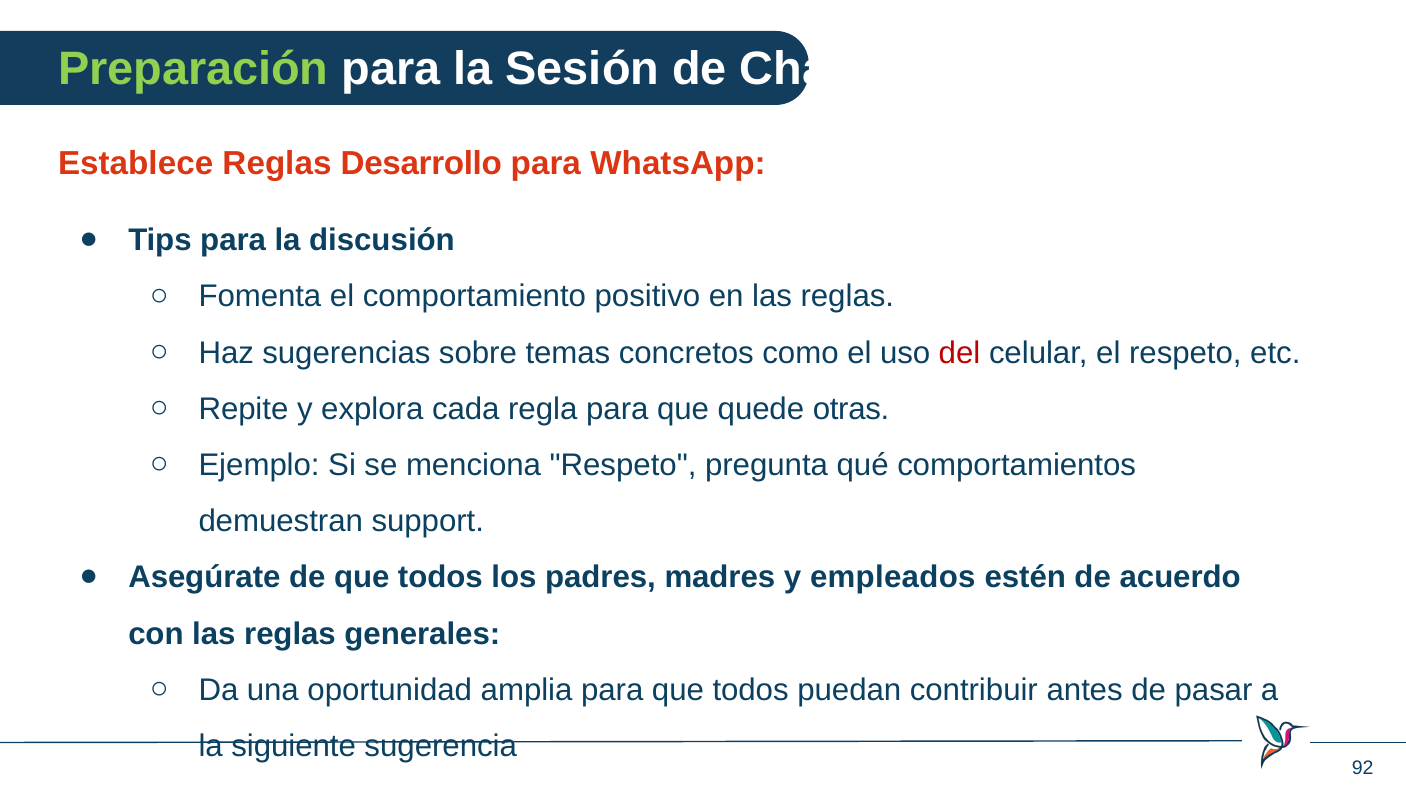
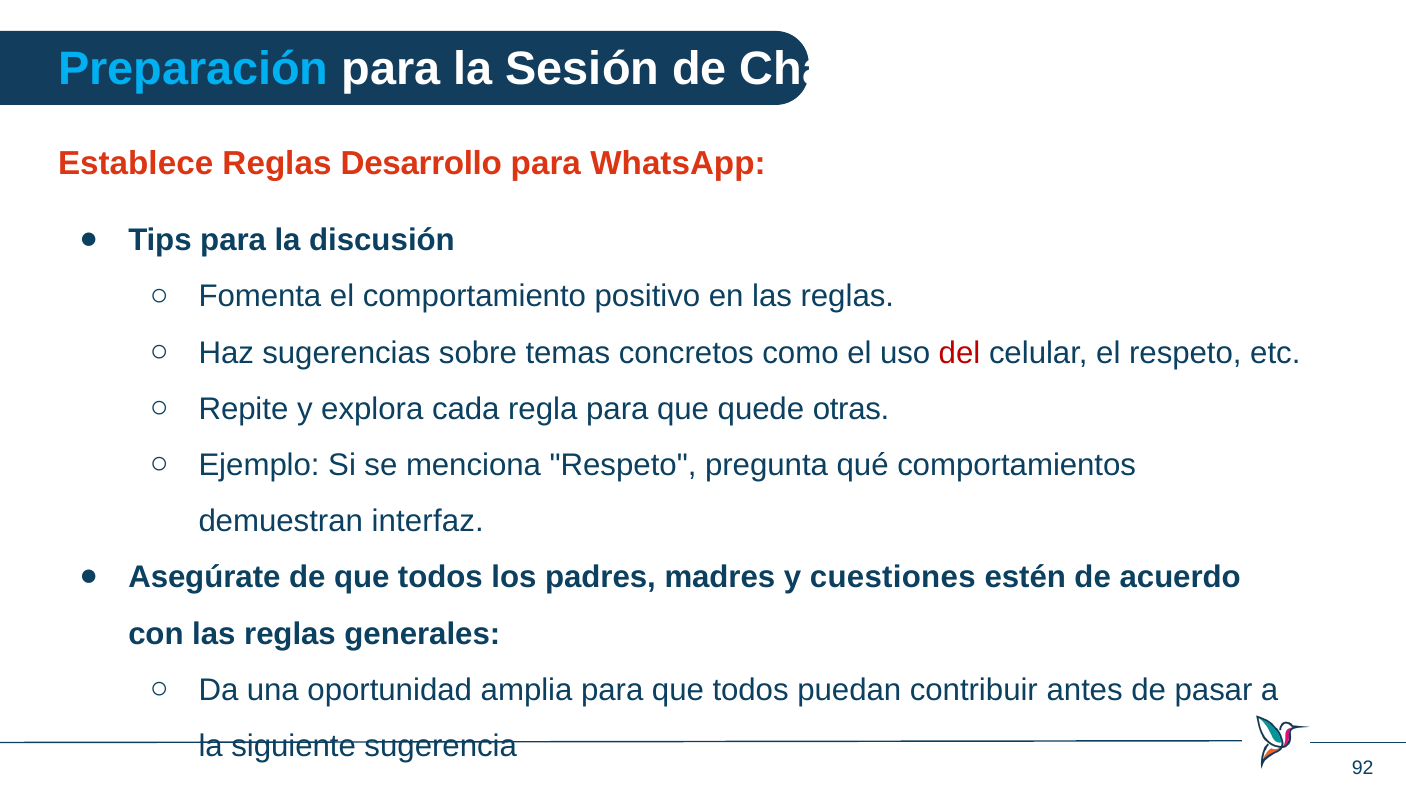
Preparación colour: light green -> light blue
support: support -> interfaz
empleados: empleados -> cuestiones
